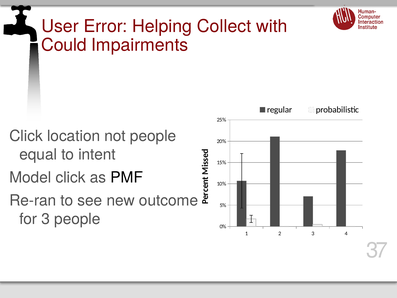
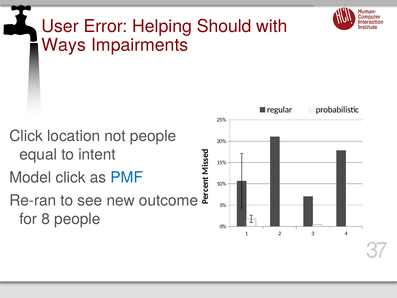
Collect: Collect -> Should
Could: Could -> Ways
PMF colour: black -> blue
for 3: 3 -> 8
